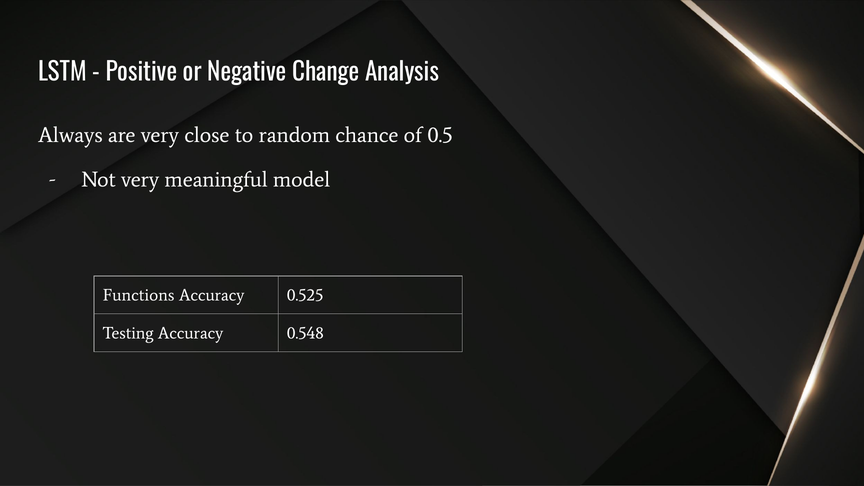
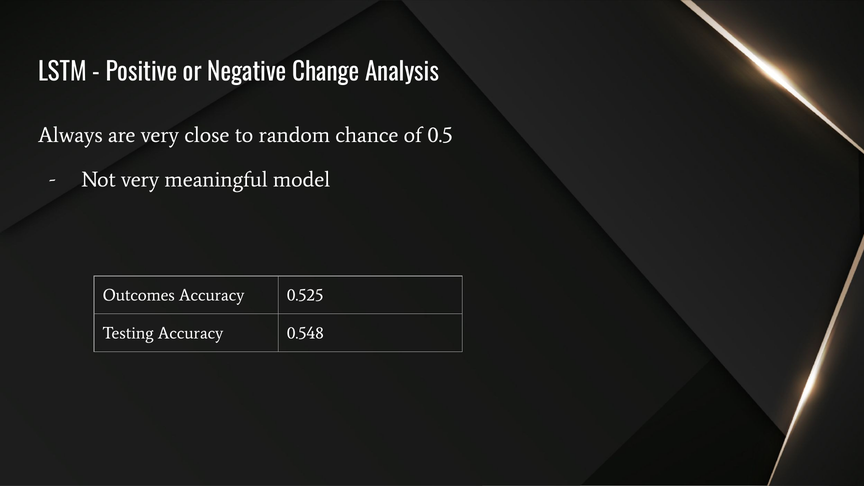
Functions: Functions -> Outcomes
